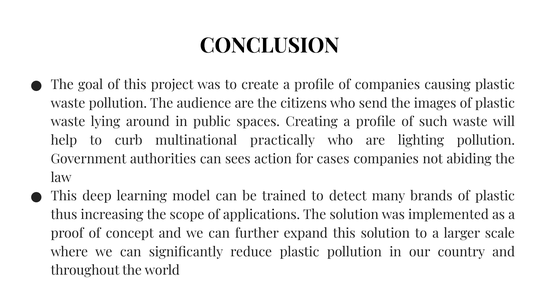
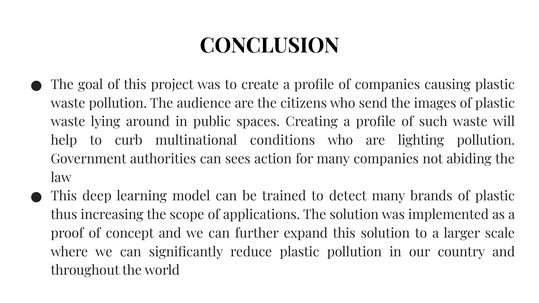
practically: practically -> conditions
for cases: cases -> many
